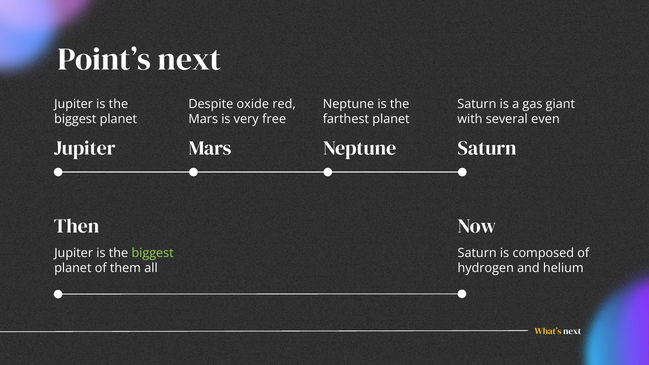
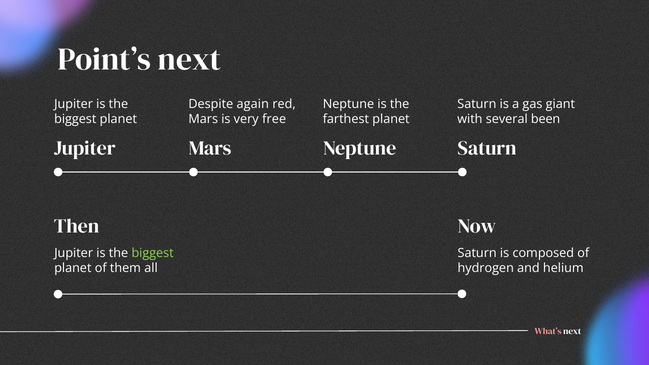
oxide: oxide -> again
even: even -> been
What’s colour: yellow -> pink
